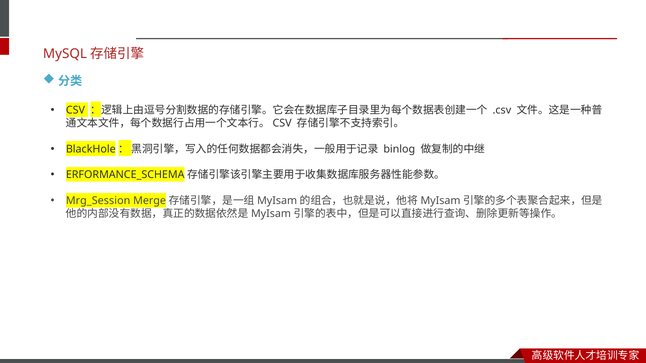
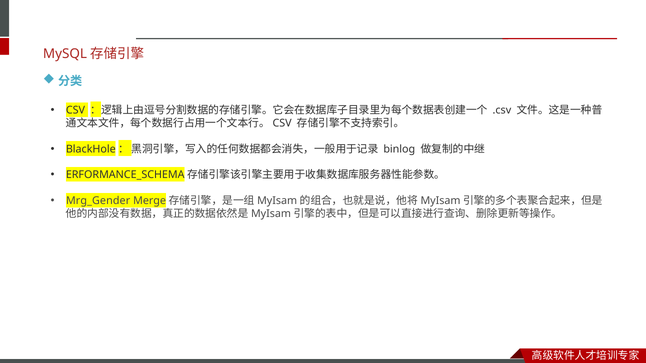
Mrg_Session: Mrg_Session -> Mrg_Gender
